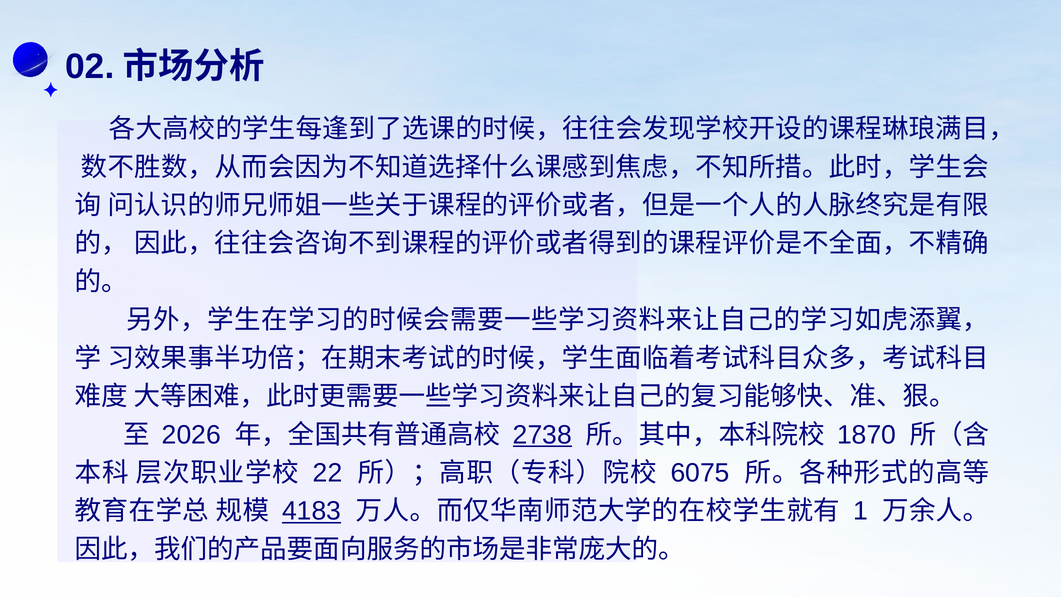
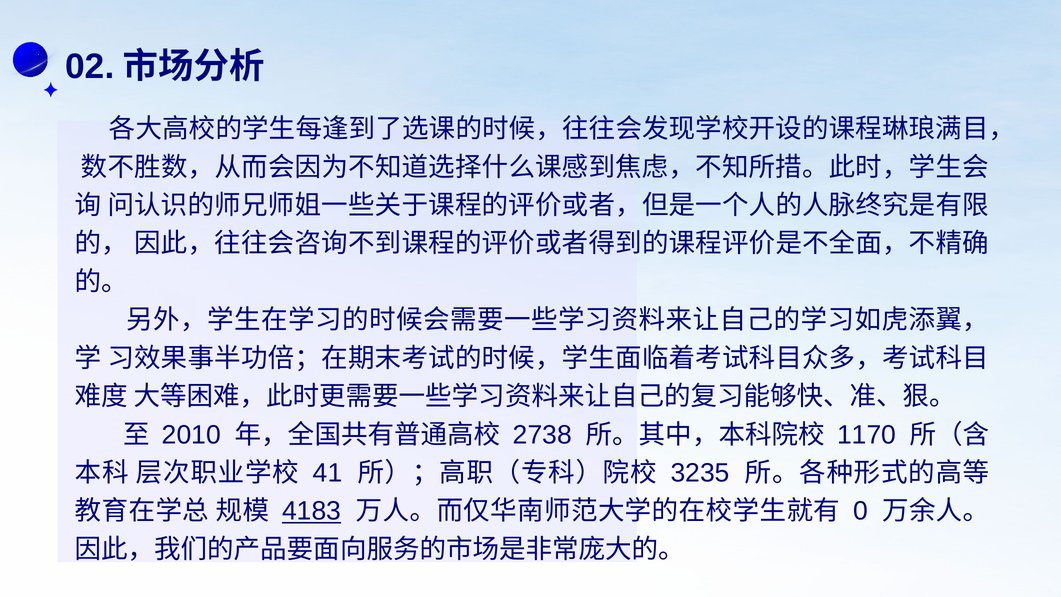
2026: 2026 -> 2010
2738 underline: present -> none
1870: 1870 -> 1170
22: 22 -> 41
6075: 6075 -> 3235
1: 1 -> 0
